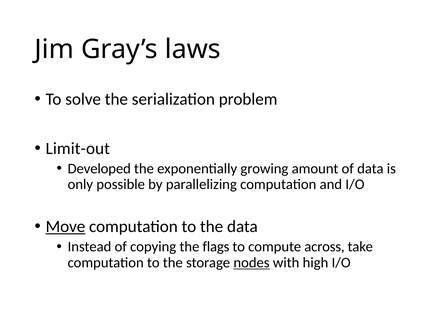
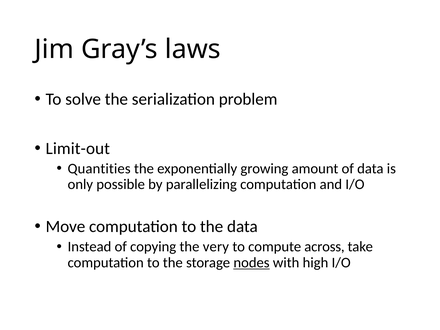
Developed: Developed -> Quantities
Move underline: present -> none
flags: flags -> very
